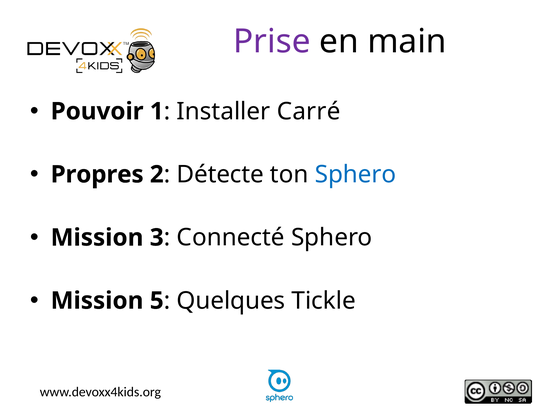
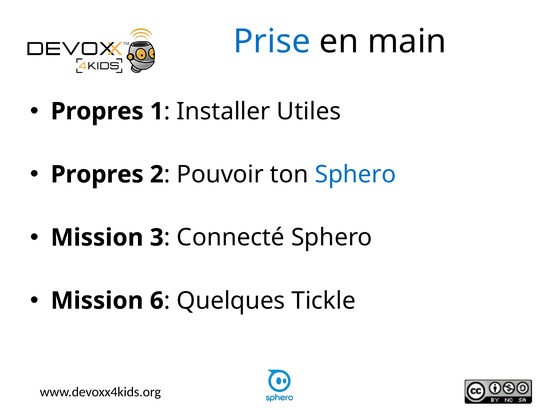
Prise colour: purple -> blue
Pouvoir at (97, 111): Pouvoir -> Propres
Carré: Carré -> Utiles
Détecte: Détecte -> Pouvoir
5: 5 -> 6
